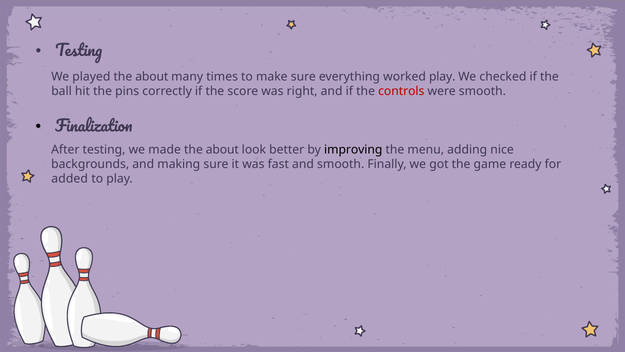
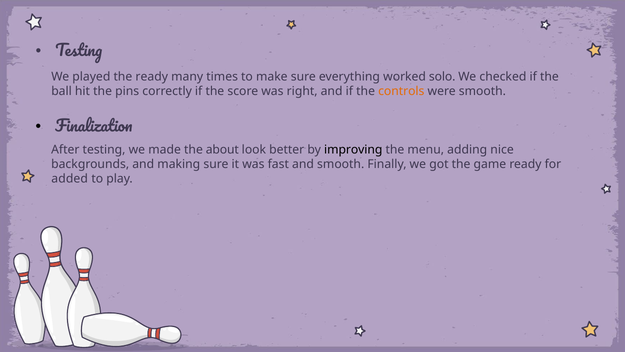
played the about: about -> ready
worked play: play -> solo
controls colour: red -> orange
